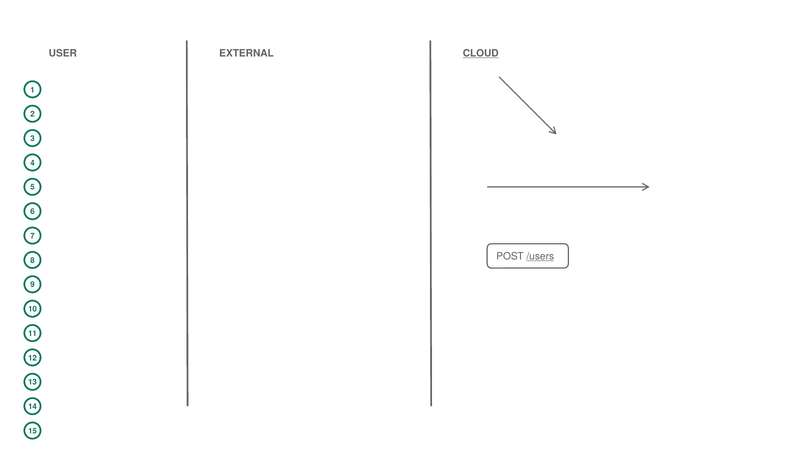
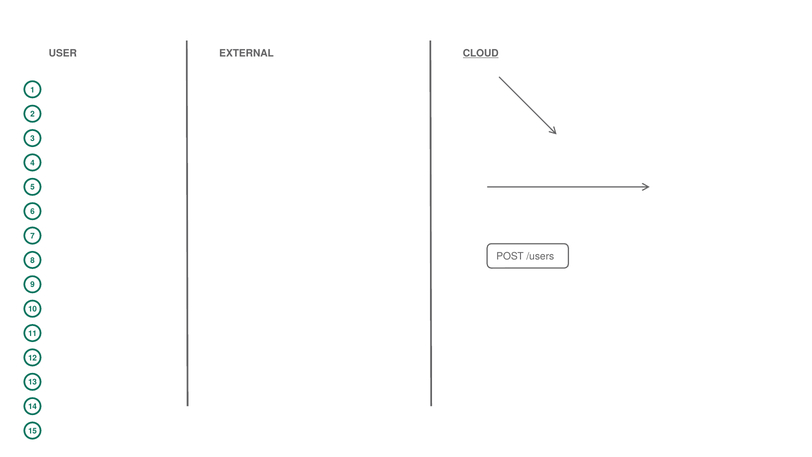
/users underline: present -> none
